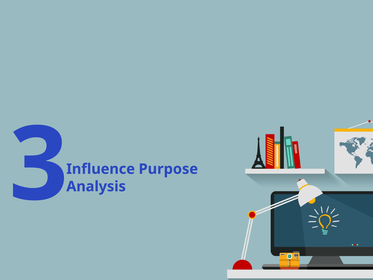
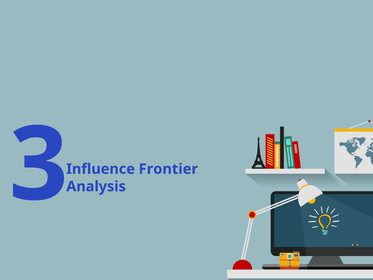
Purpose: Purpose -> Frontier
